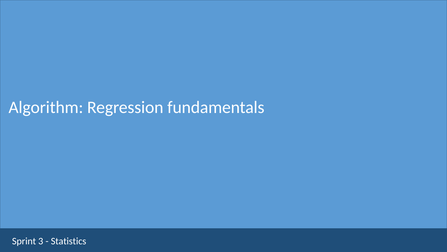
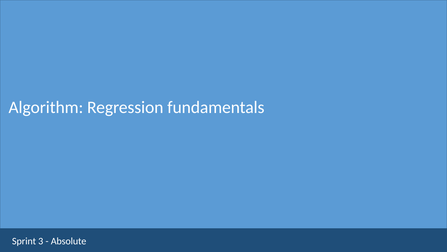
Statistics: Statistics -> Absolute
